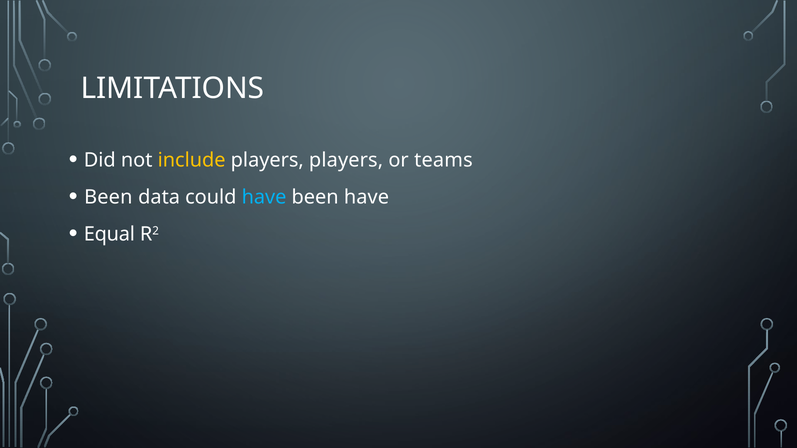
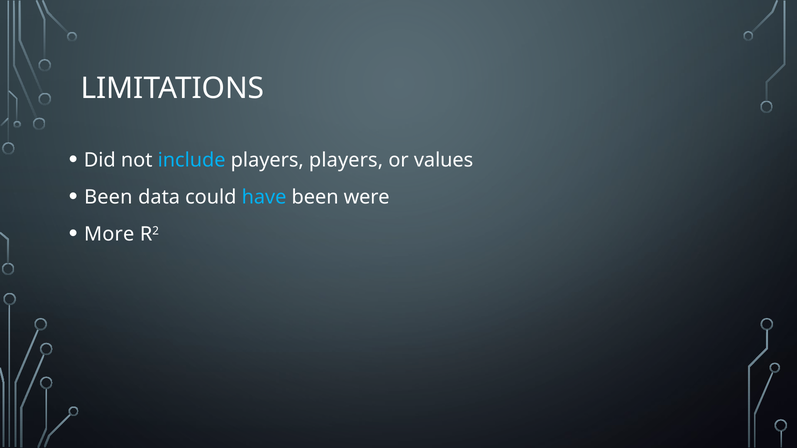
include colour: yellow -> light blue
teams: teams -> values
been have: have -> were
Equal: Equal -> More
